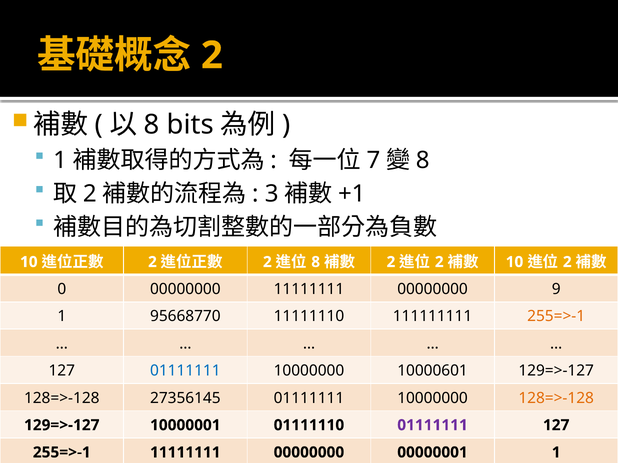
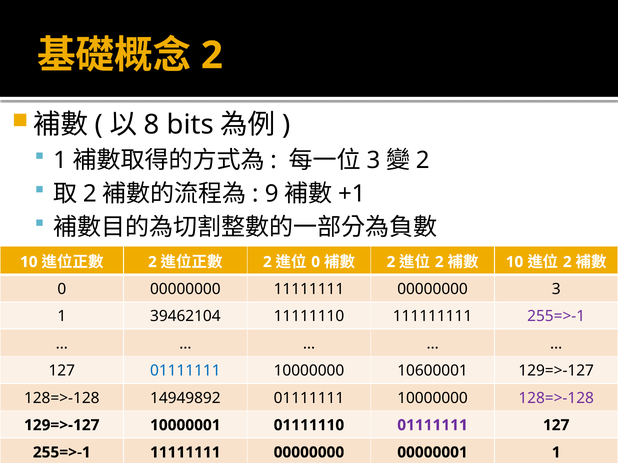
7 at (373, 160): 7 -> 3
8 at (423, 160): 8 -> 2
3: 3 -> 9
8 at (316, 262): 8 -> 0
00000000 9: 9 -> 3
95668770: 95668770 -> 39462104
255=>-1 at (556, 317) colour: orange -> purple
10000601: 10000601 -> 10600001
27356145: 27356145 -> 14949892
128=>-128 at (556, 398) colour: orange -> purple
